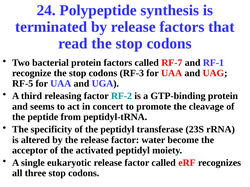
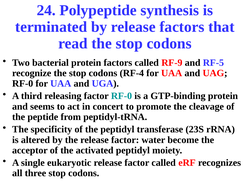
RF-7: RF-7 -> RF-9
RF-1: RF-1 -> RF-5
RF-3: RF-3 -> RF-4
RF-5 at (23, 84): RF-5 -> RF-0
factor RF-2: RF-2 -> RF-0
